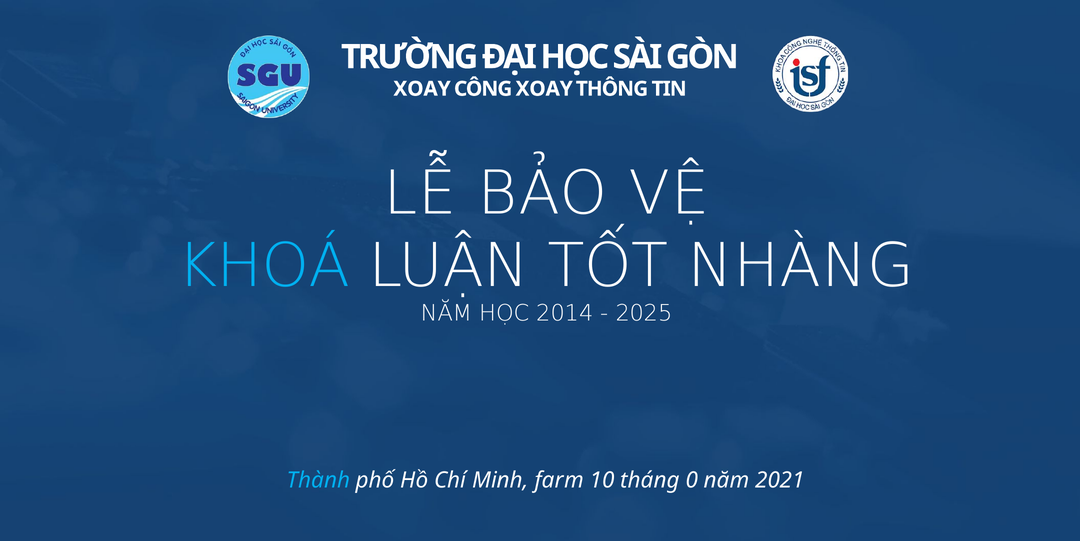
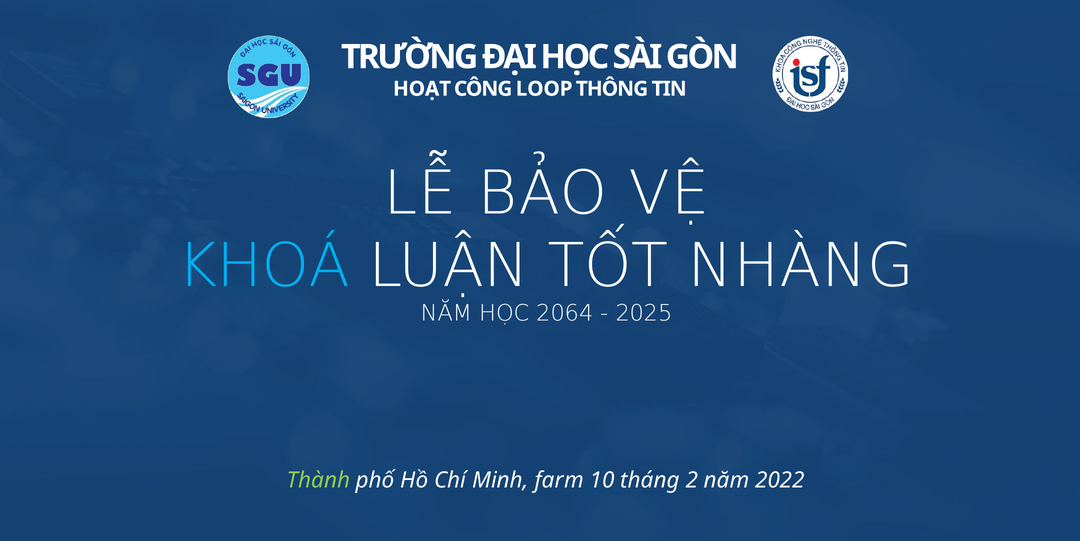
XOAY at (422, 89): XOAY -> HOẠT
CÔNG XOAY: XOAY -> LOOP
2014: 2014 -> 2064
Thành colour: light blue -> light green
0: 0 -> 2
2021: 2021 -> 2022
